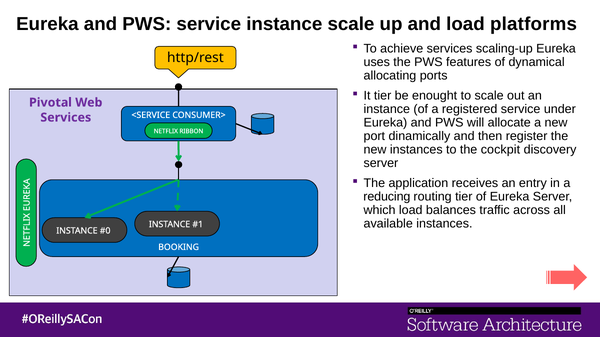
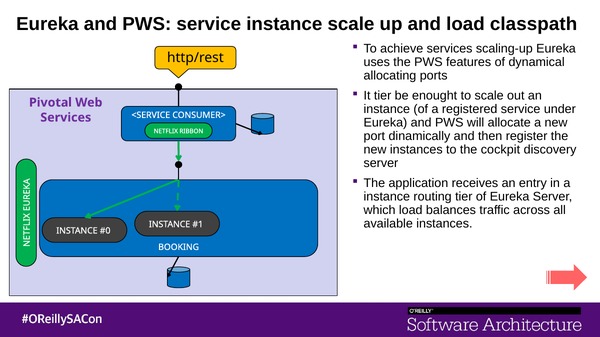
platforms: platforms -> classpath
reducing at (387, 197): reducing -> instance
